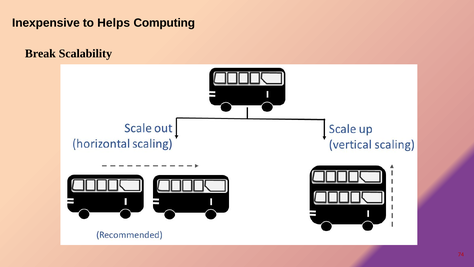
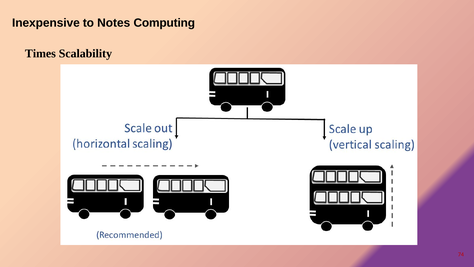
Helps: Helps -> Notes
Break: Break -> Times
